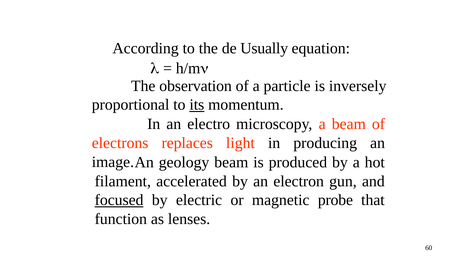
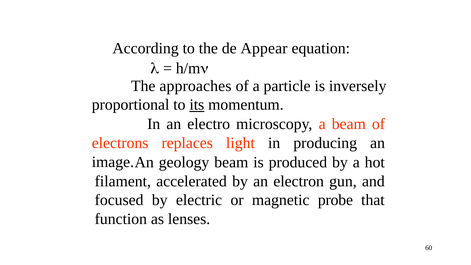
Usually: Usually -> Appear
observation: observation -> approaches
focused underline: present -> none
